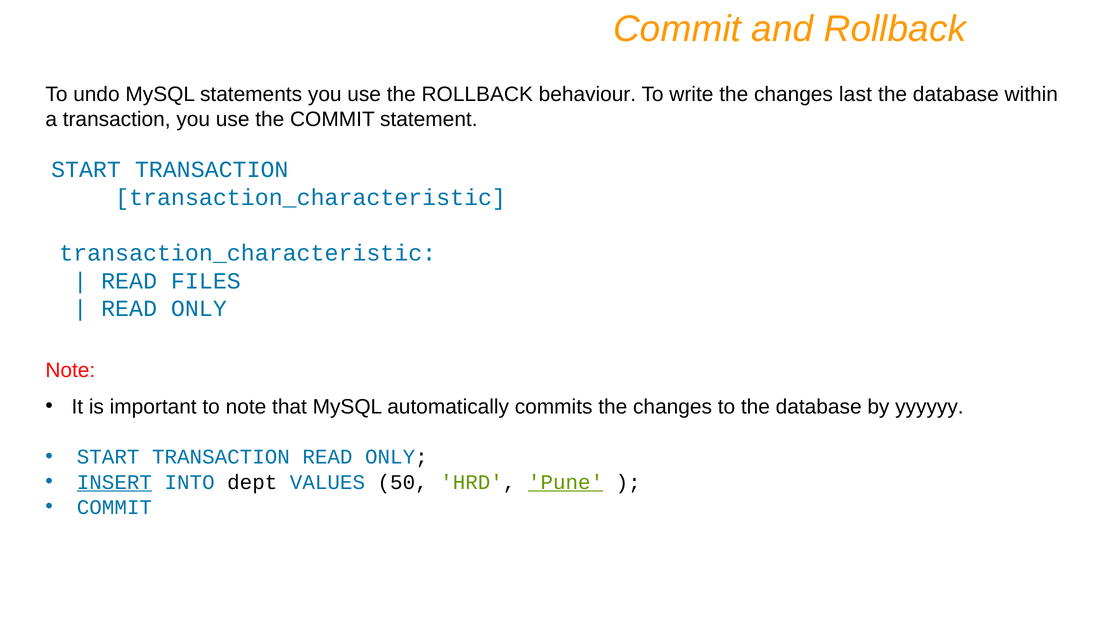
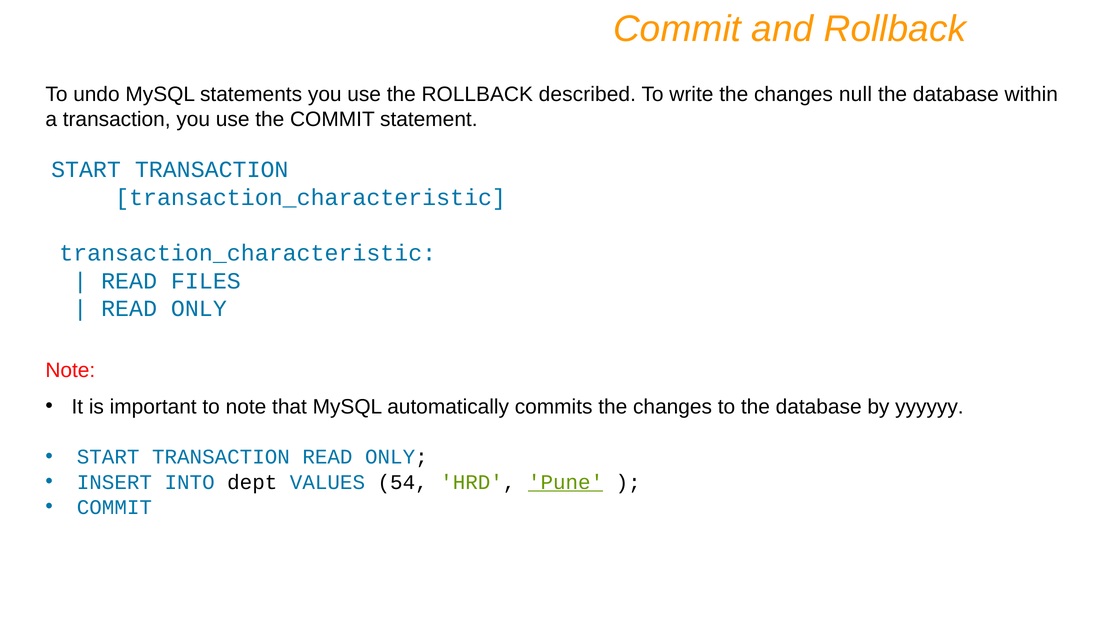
behaviour: behaviour -> described
last: last -> null
INSERT underline: present -> none
50: 50 -> 54
